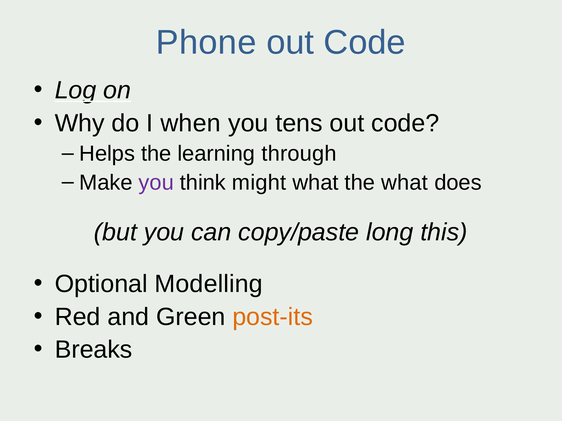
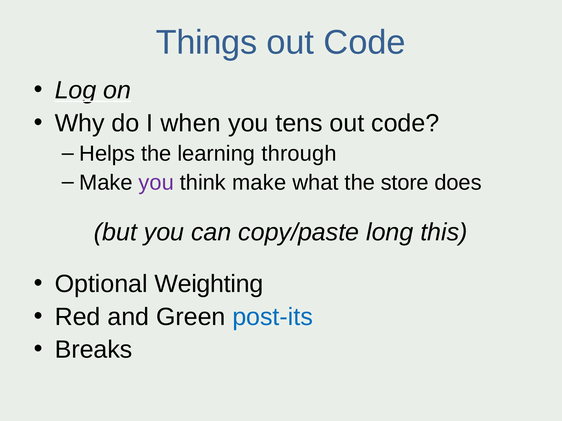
Phone: Phone -> Things
think might: might -> make
the what: what -> store
Modelling: Modelling -> Weighting
post-its colour: orange -> blue
